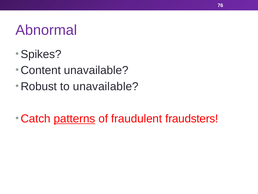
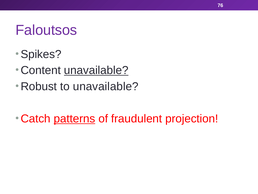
Abnormal: Abnormal -> Faloutsos
unavailable at (96, 70) underline: none -> present
fraudsters: fraudsters -> projection
